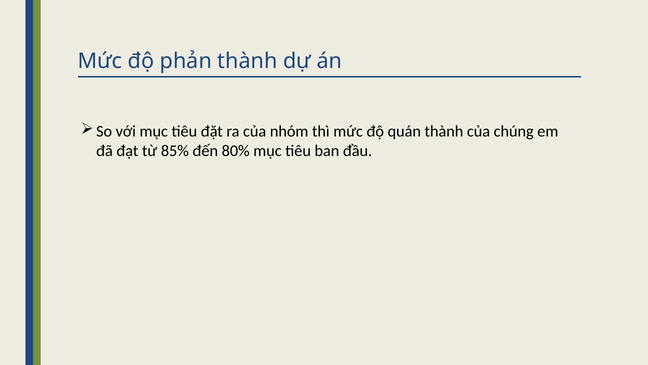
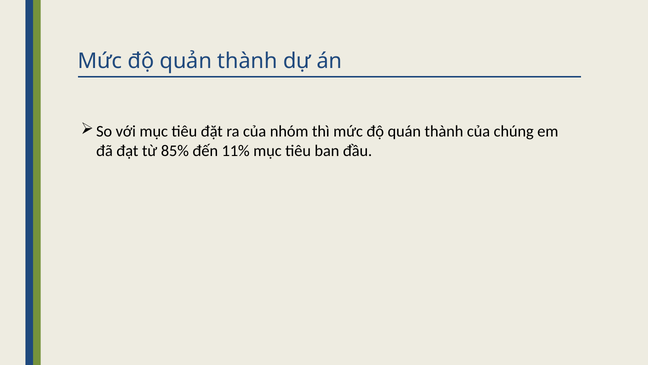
phản: phản -> quản
80%: 80% -> 11%
